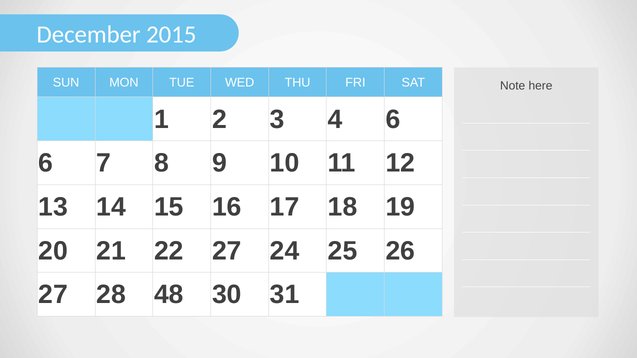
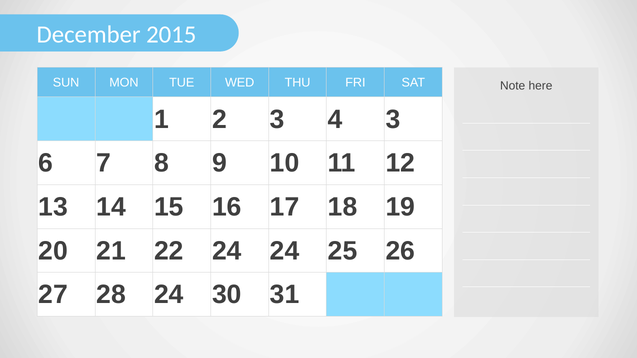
4 6: 6 -> 3
22 27: 27 -> 24
28 48: 48 -> 24
